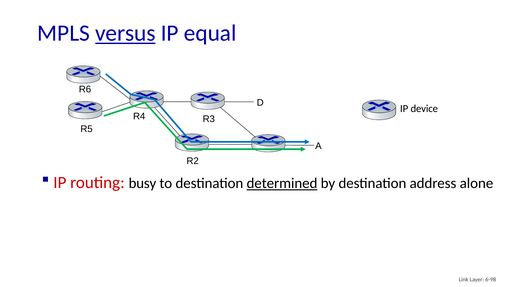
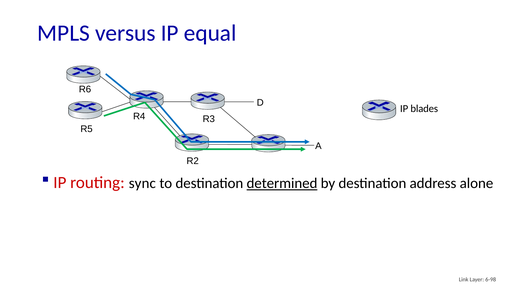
versus underline: present -> none
device: device -> blades
busy: busy -> sync
